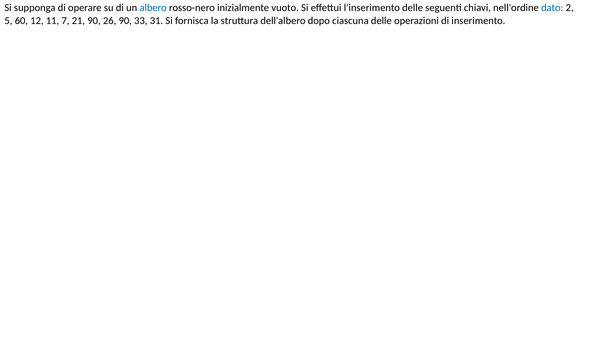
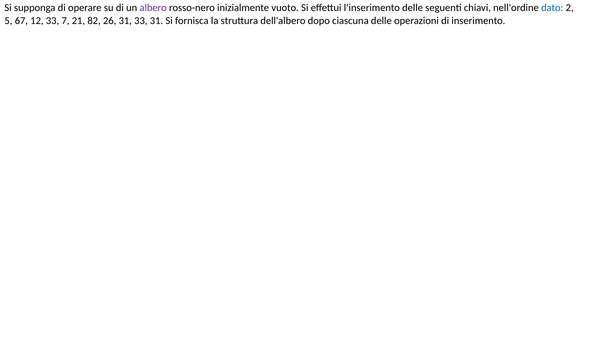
albero colour: blue -> purple
60: 60 -> 67
12 11: 11 -> 33
21 90: 90 -> 82
26 90: 90 -> 31
